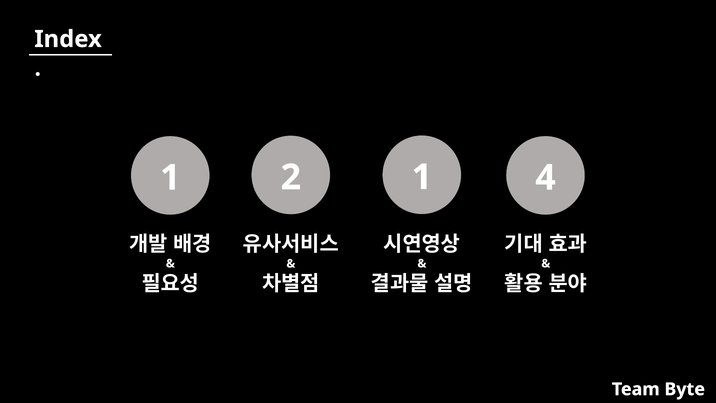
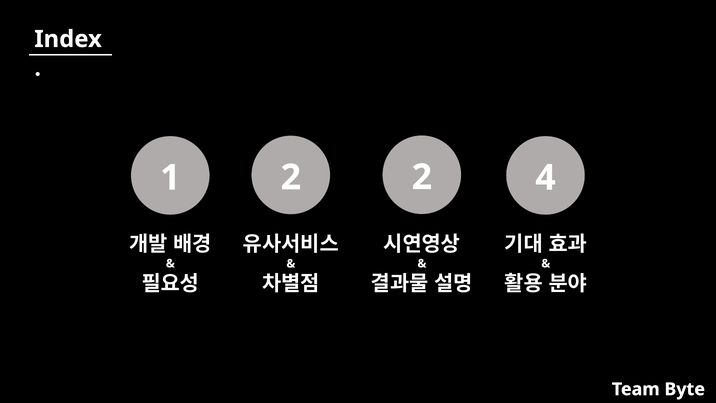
2 1: 1 -> 2
